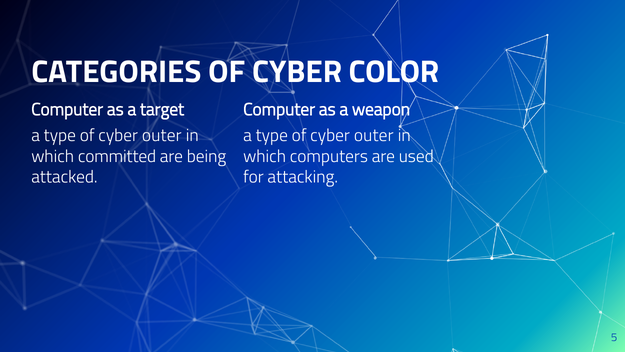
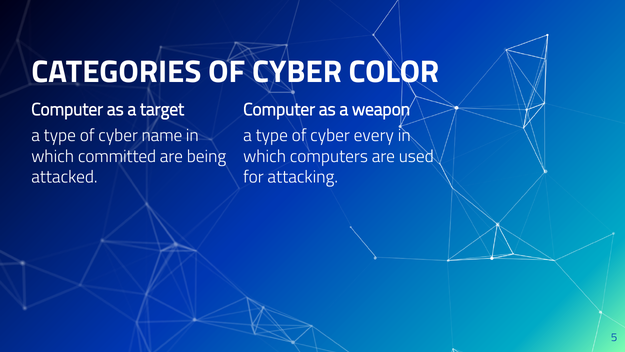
outer at (162, 135): outer -> name
outer at (374, 135): outer -> every
